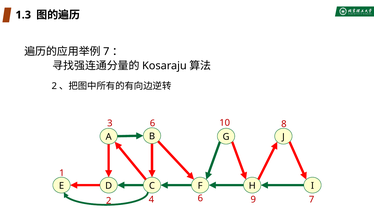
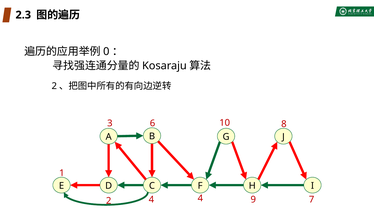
1.3: 1.3 -> 2.3
7 at (106, 52): 7 -> 0
4 6: 6 -> 4
